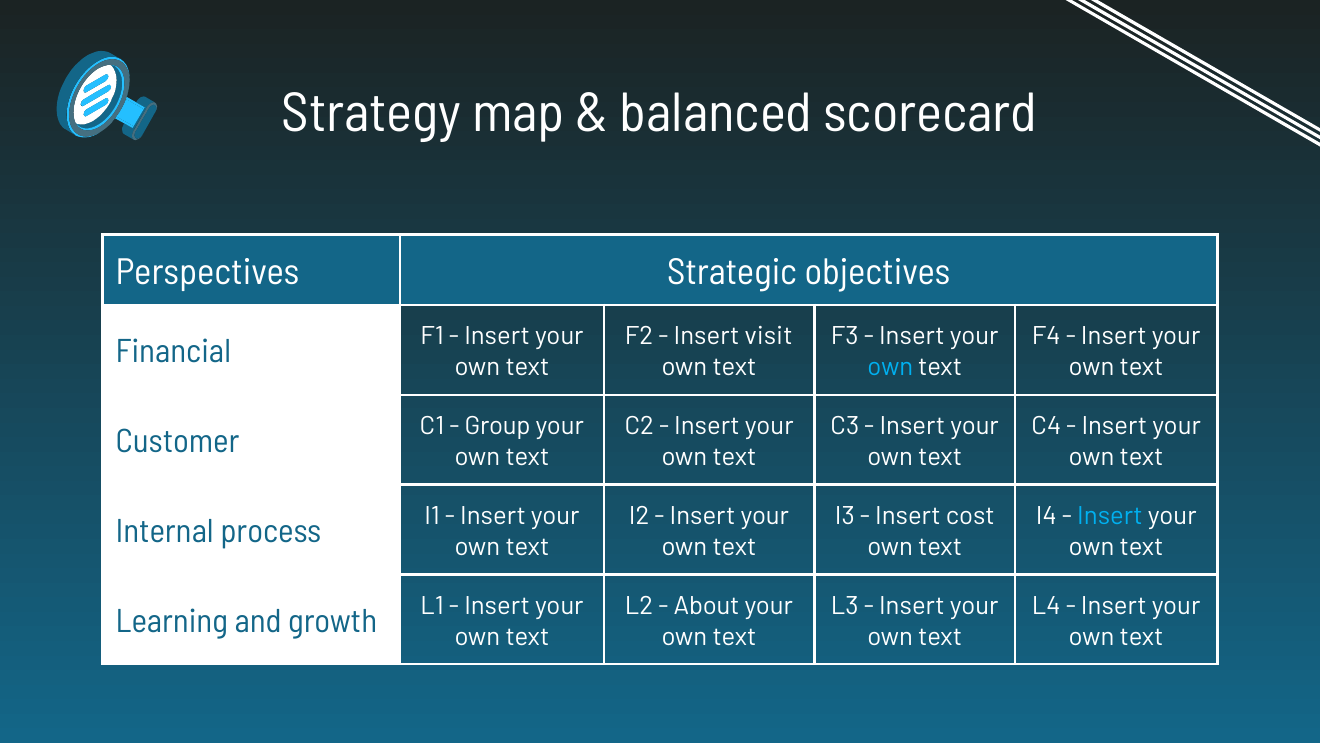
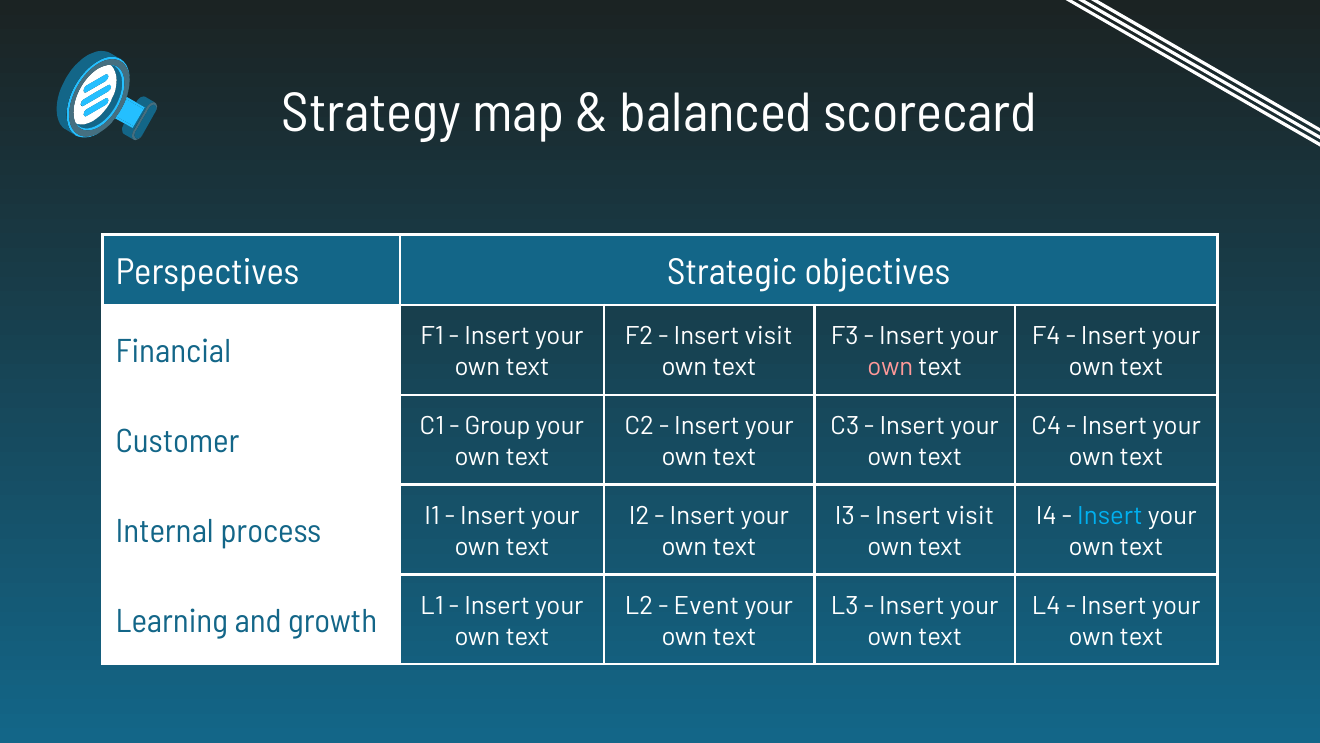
own at (890, 367) colour: light blue -> pink
cost at (970, 516): cost -> visit
About: About -> Event
